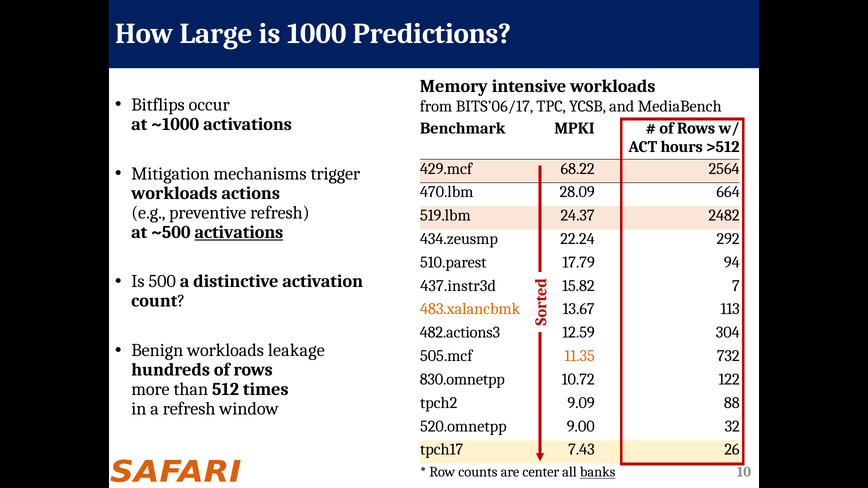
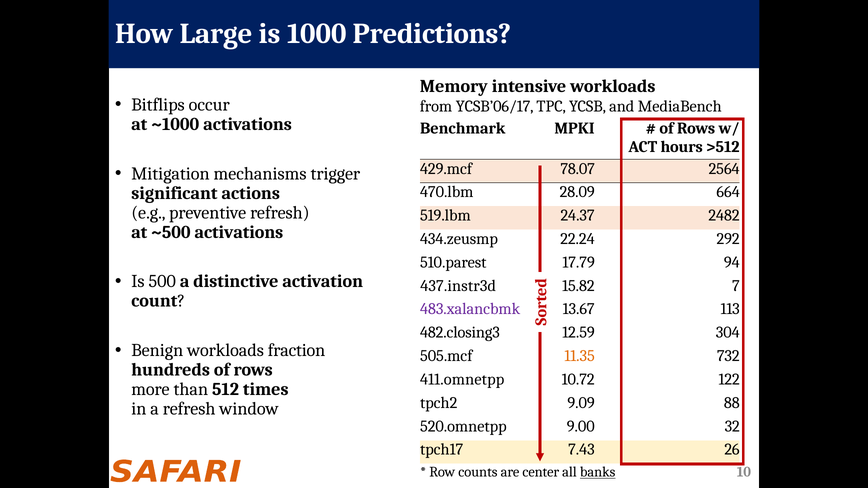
BITS’06/17: BITS’06/17 -> YCSB’06/17
68.22: 68.22 -> 78.07
workloads at (174, 193): workloads -> significant
activations at (239, 232) underline: present -> none
483.xalancbmk colour: orange -> purple
482.actions3: 482.actions3 -> 482.closing3
leakage: leakage -> fraction
830.omnetpp: 830.omnetpp -> 411.omnetpp
